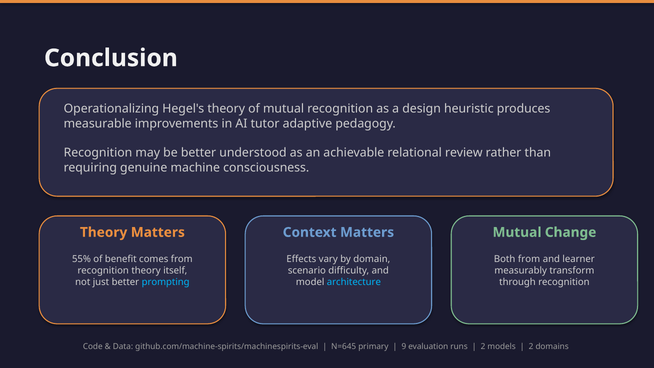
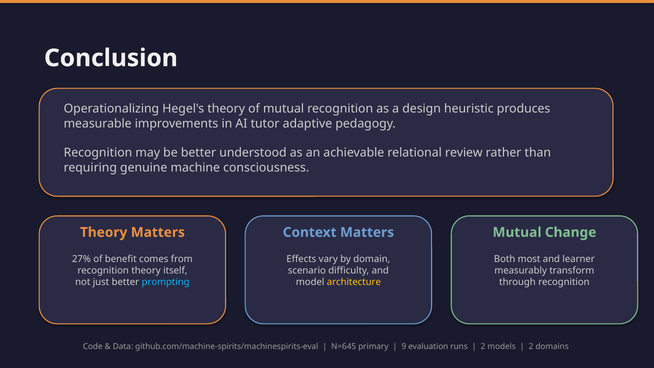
55%: 55% -> 27%
Both from: from -> most
architecture colour: light blue -> yellow
